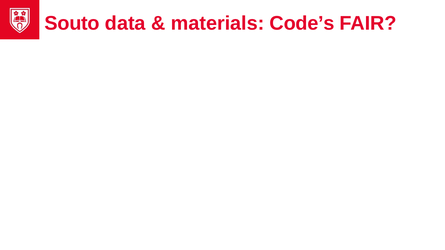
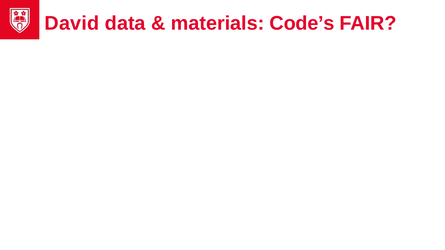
Souto: Souto -> David
